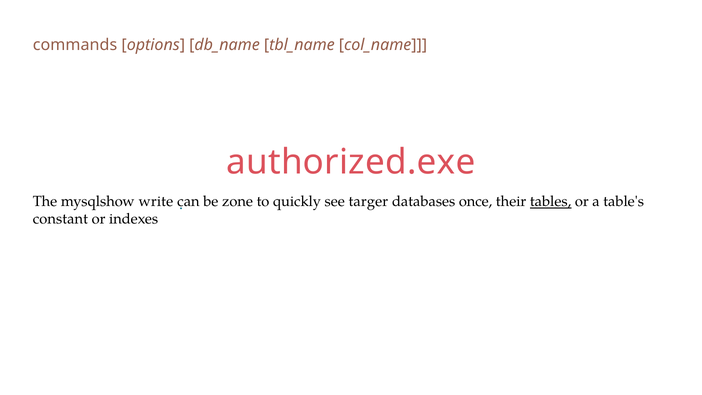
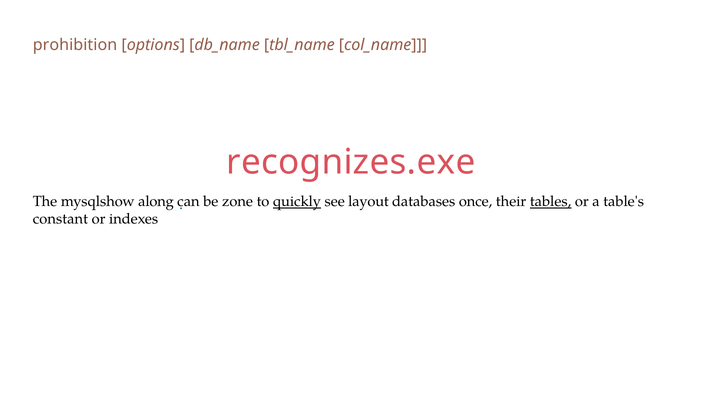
commands: commands -> prohibition
authorized.exe: authorized.exe -> recognizes.exe
write: write -> along
quickly underline: none -> present
targer: targer -> layout
